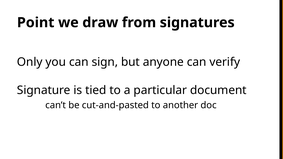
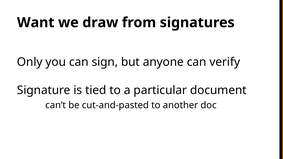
Point: Point -> Want
